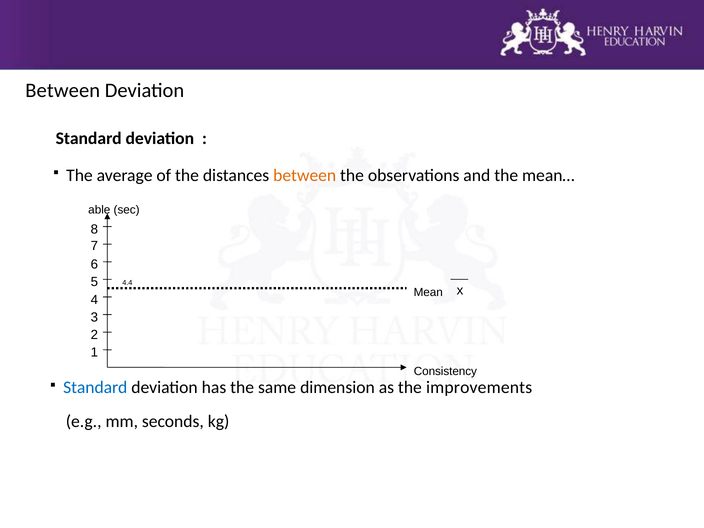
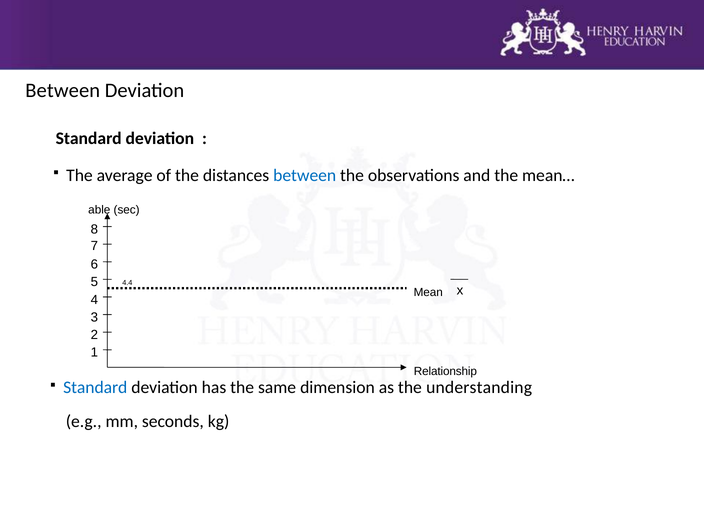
between at (305, 175) colour: orange -> blue
Consistency: Consistency -> Relationship
improvements: improvements -> understanding
